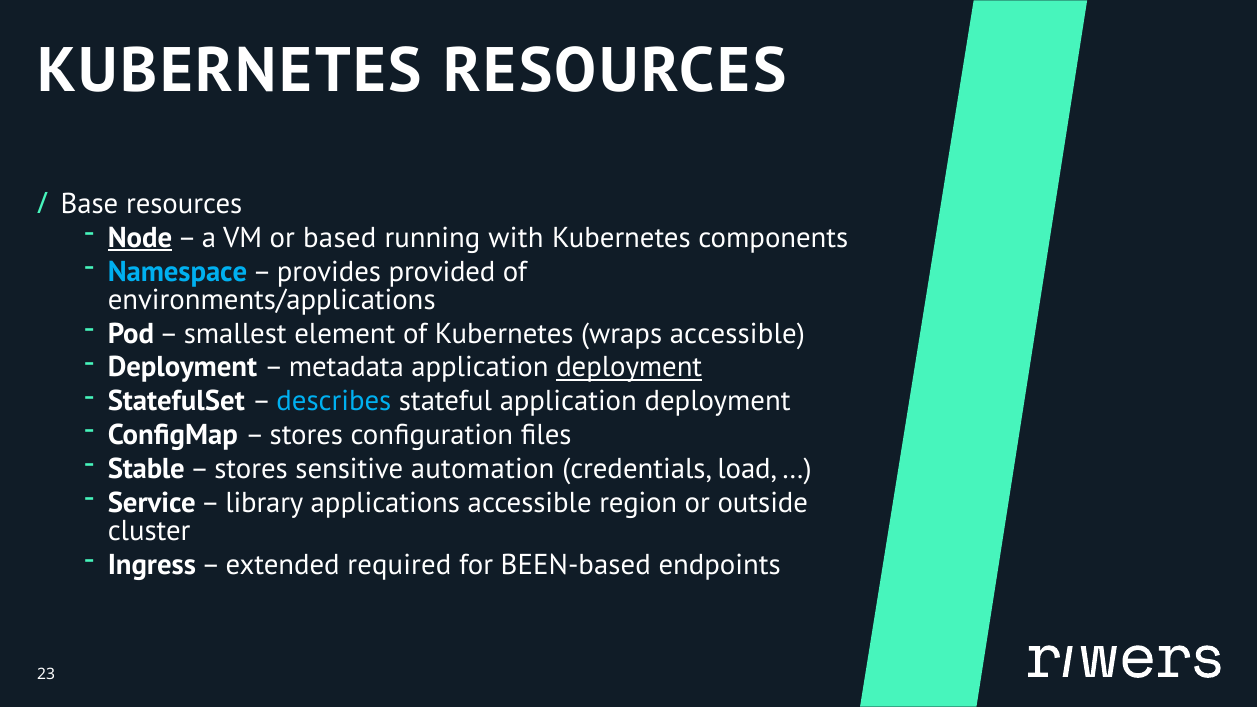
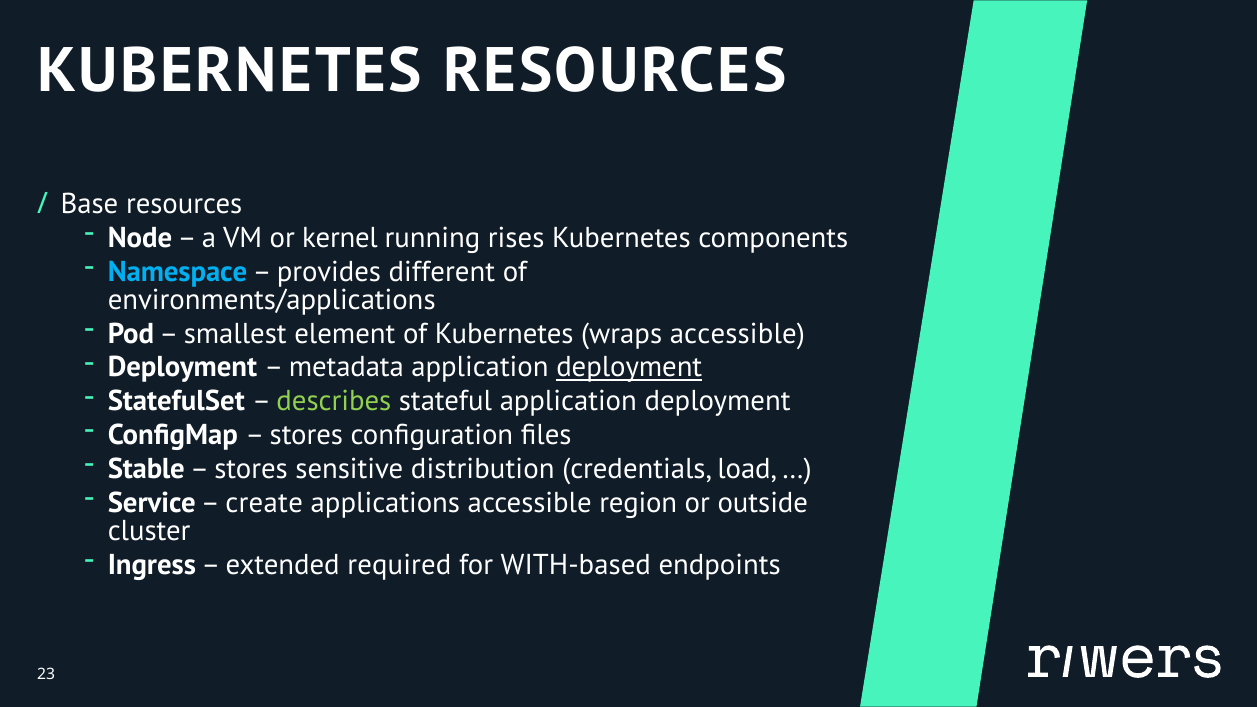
Node underline: present -> none
based: based -> kernel
with: with -> rises
provided: provided -> different
describes colour: light blue -> light green
automation: automation -> distribution
library: library -> create
BEEN-based: BEEN-based -> WITH-based
